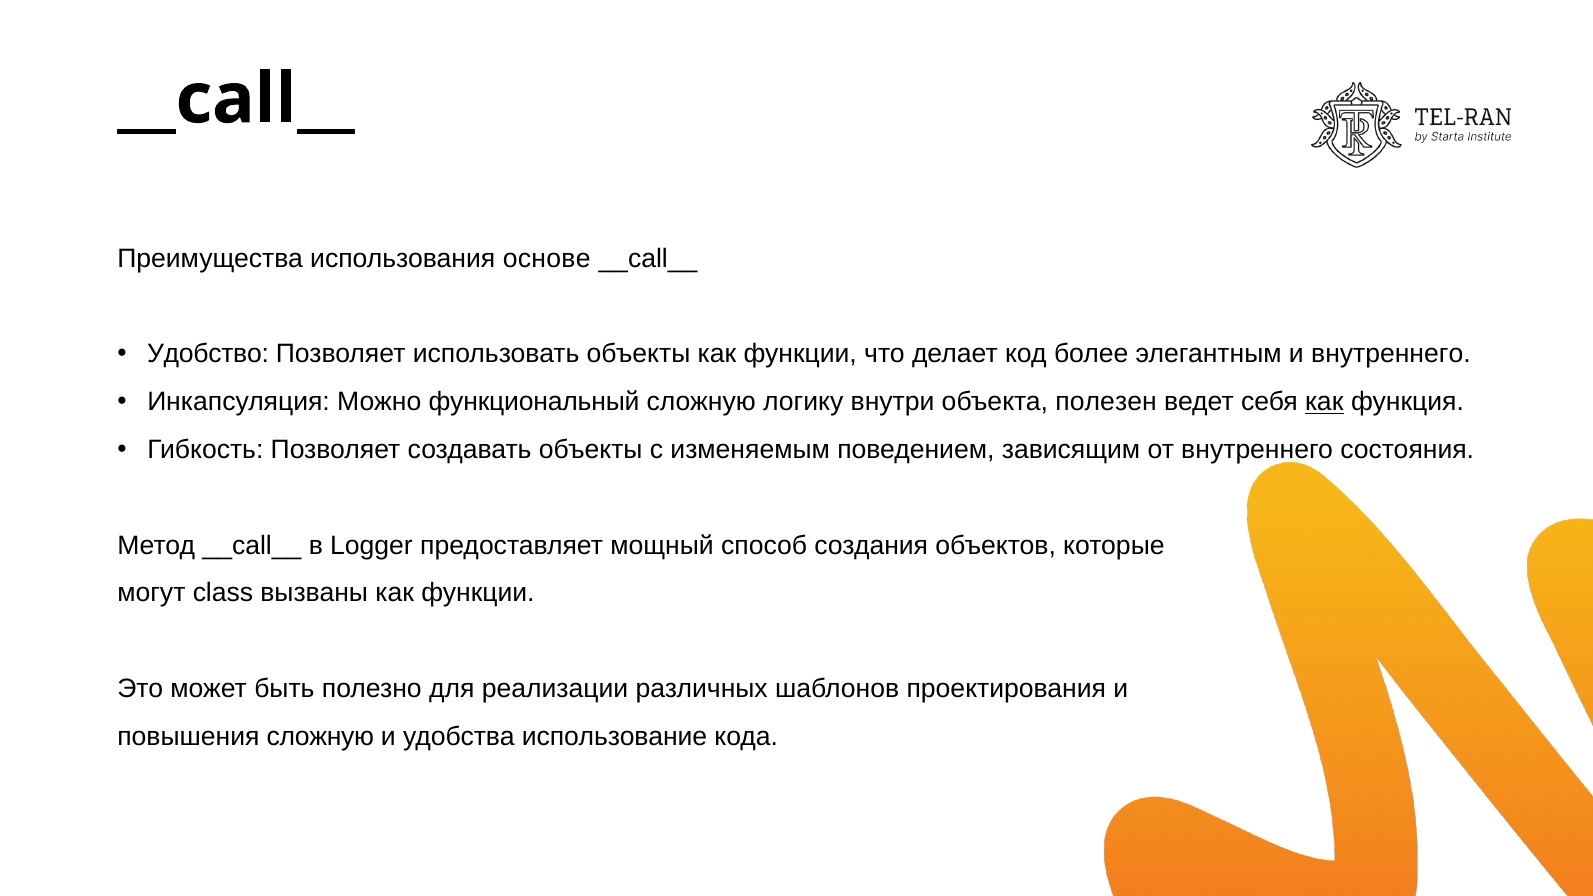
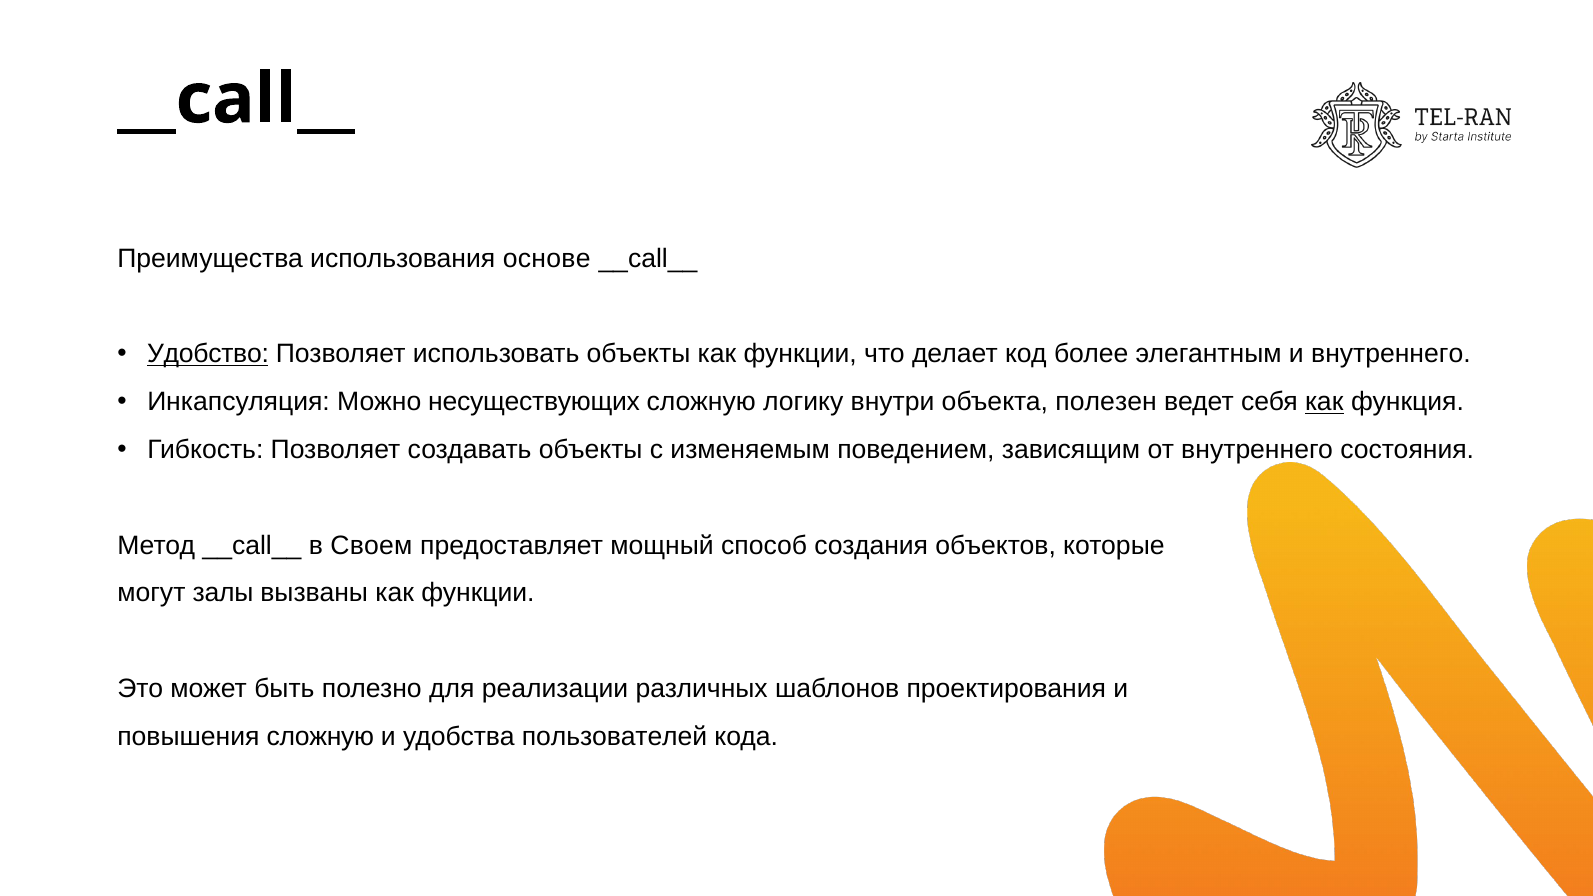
Удобство underline: none -> present
функциональный: функциональный -> несуществующих
Logger: Logger -> Своем
class: class -> залы
использование: использование -> пользователей
